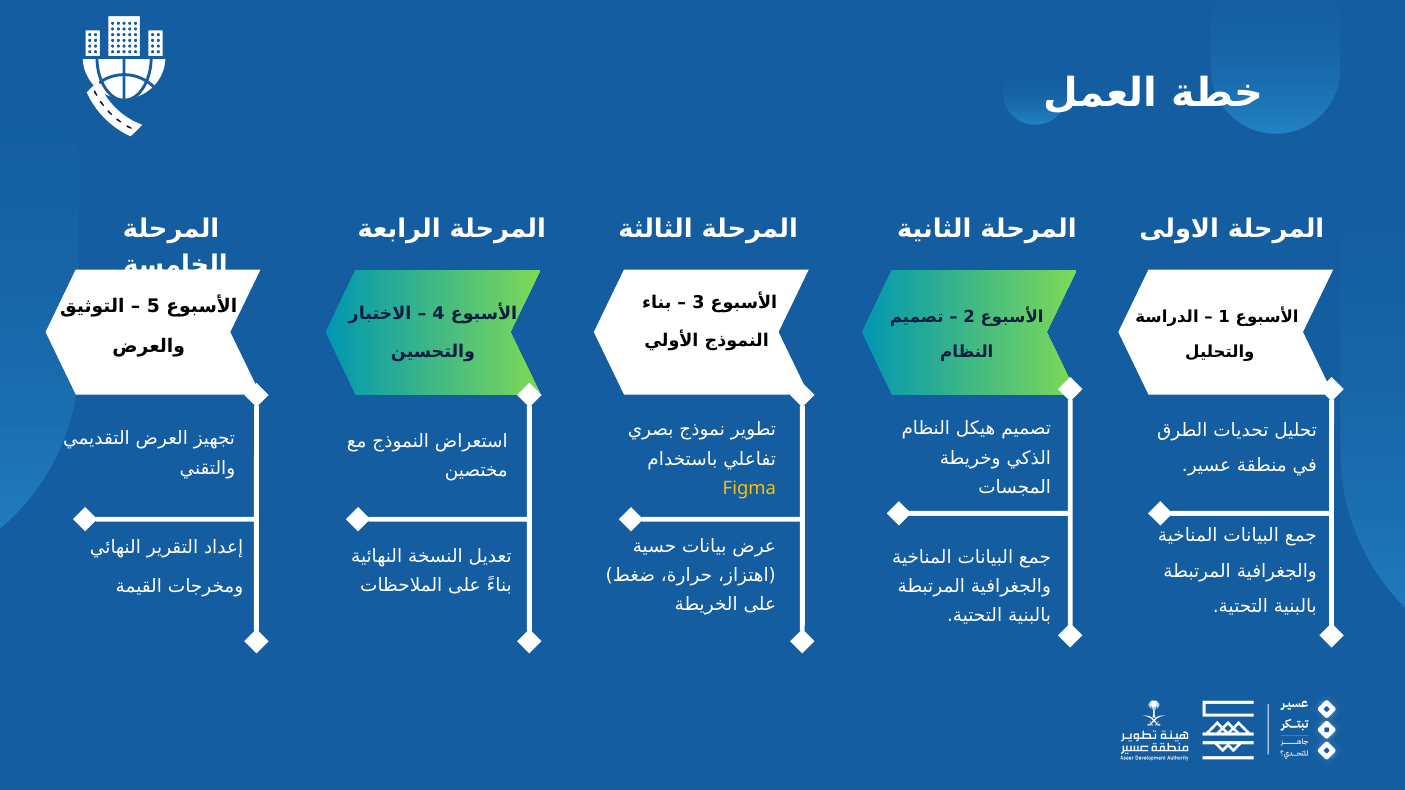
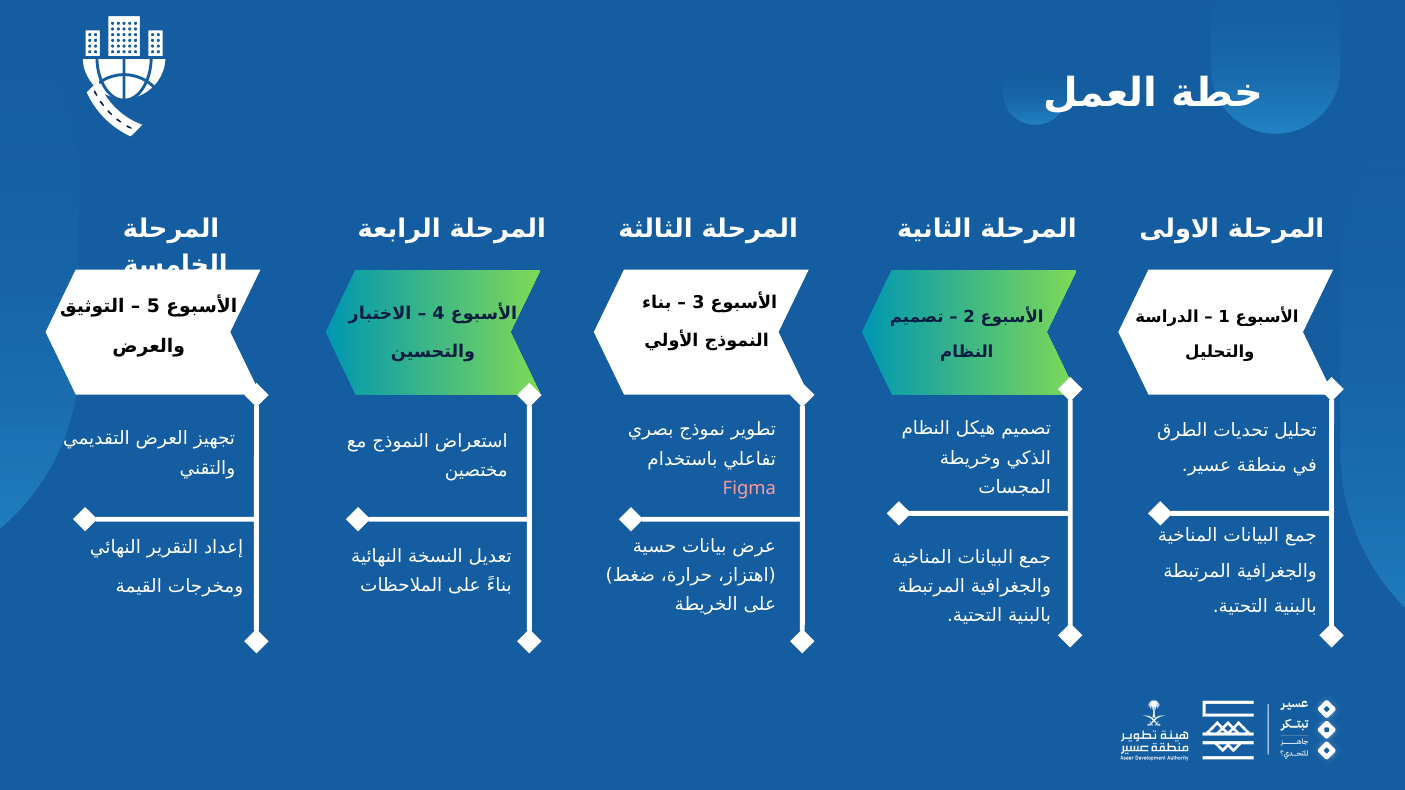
Figma colour: yellow -> pink
